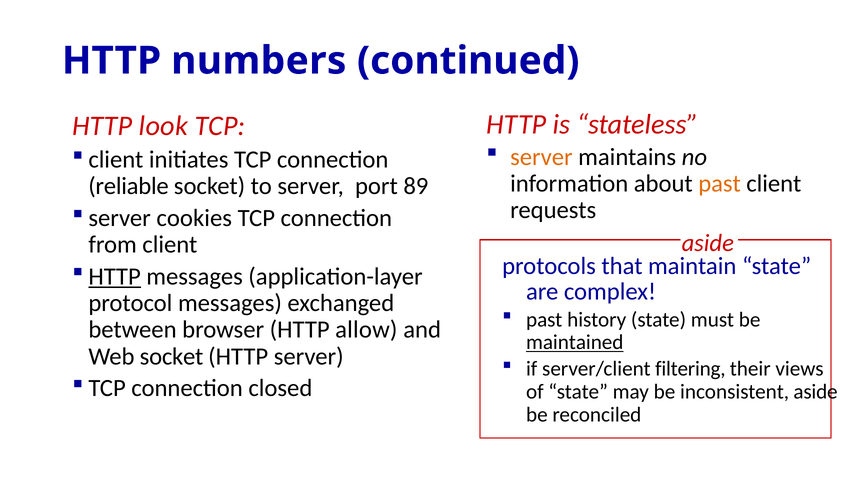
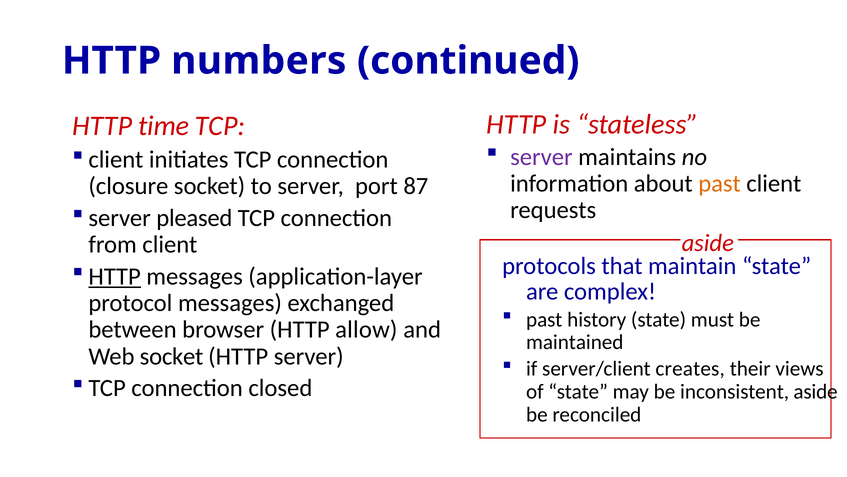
look: look -> time
server at (541, 157) colour: orange -> purple
reliable: reliable -> closure
89: 89 -> 87
cookies: cookies -> pleased
maintained underline: present -> none
filtering: filtering -> creates
